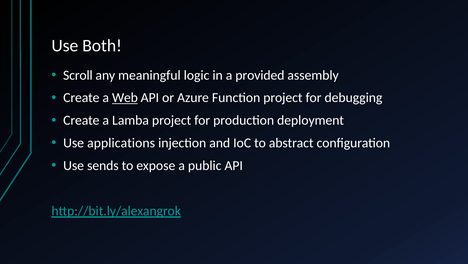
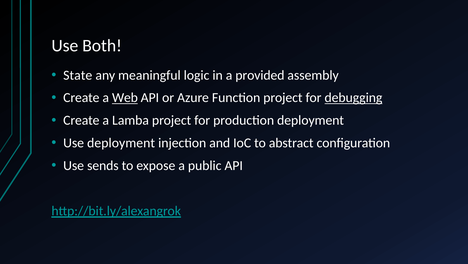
Scroll: Scroll -> State
debugging underline: none -> present
Use applications: applications -> deployment
